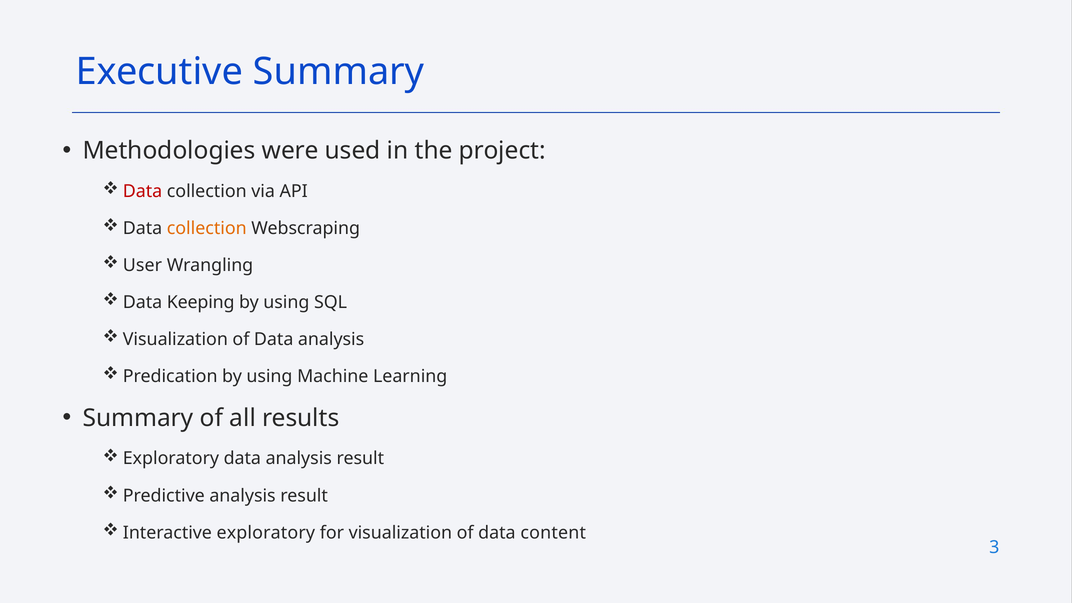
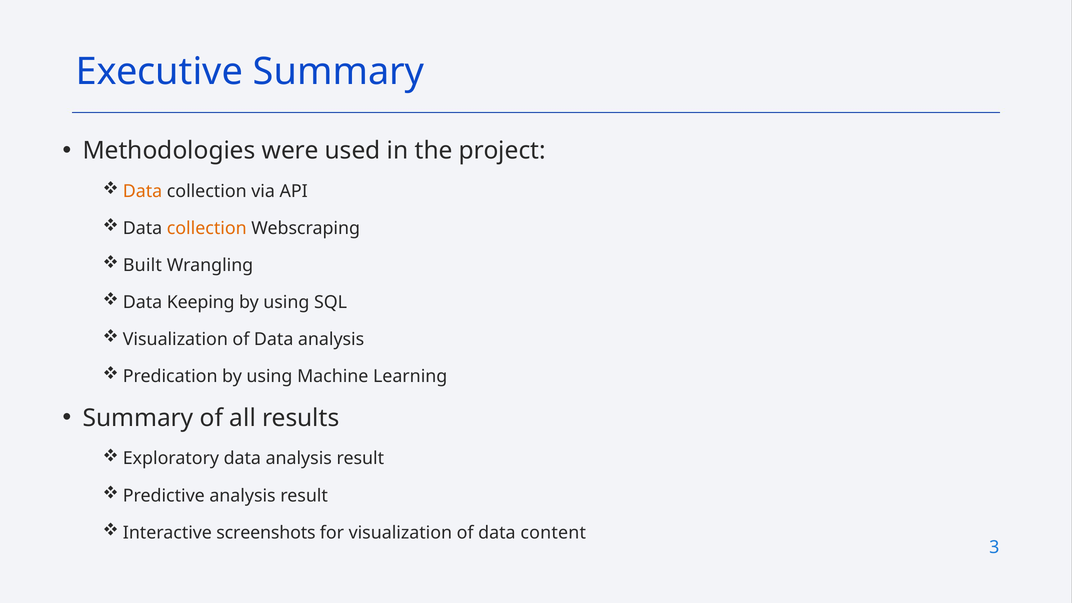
Data at (143, 191) colour: red -> orange
User: User -> Built
Interactive exploratory: exploratory -> screenshots
